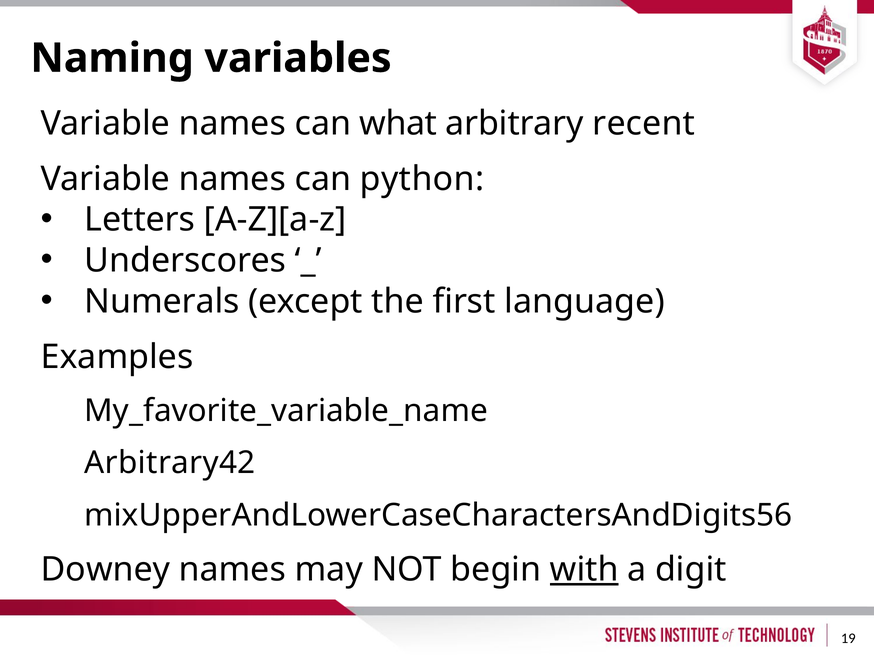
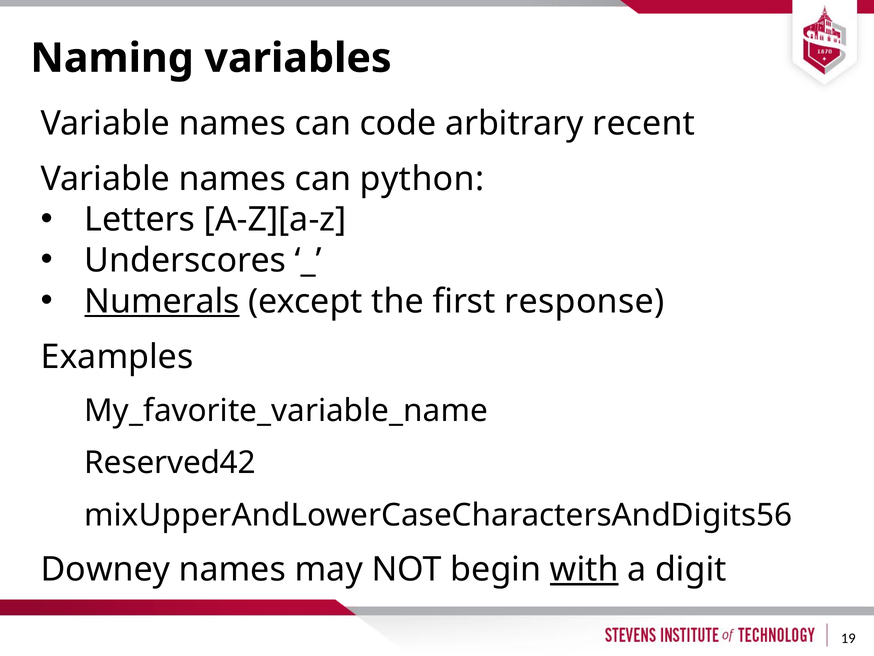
what: what -> code
Numerals underline: none -> present
language: language -> response
Arbitrary42: Arbitrary42 -> Reserved42
